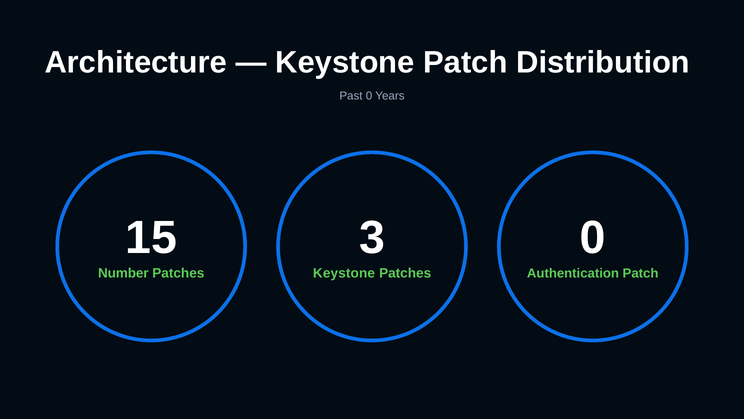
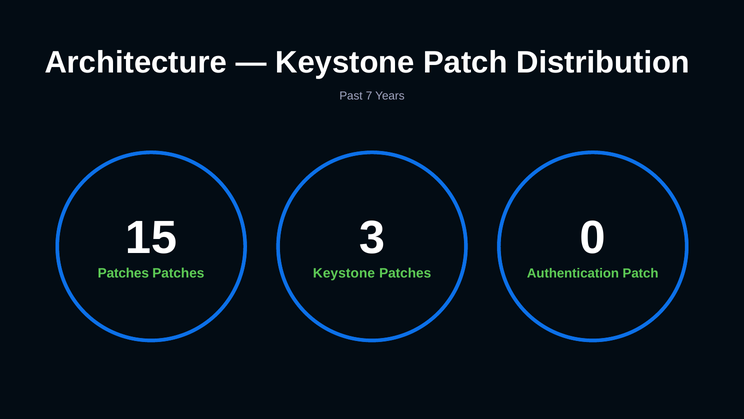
Past 0: 0 -> 7
Number at (123, 273): Number -> Patches
